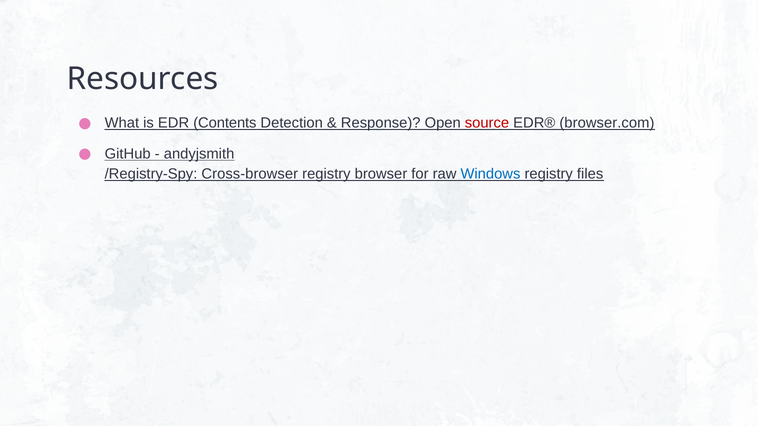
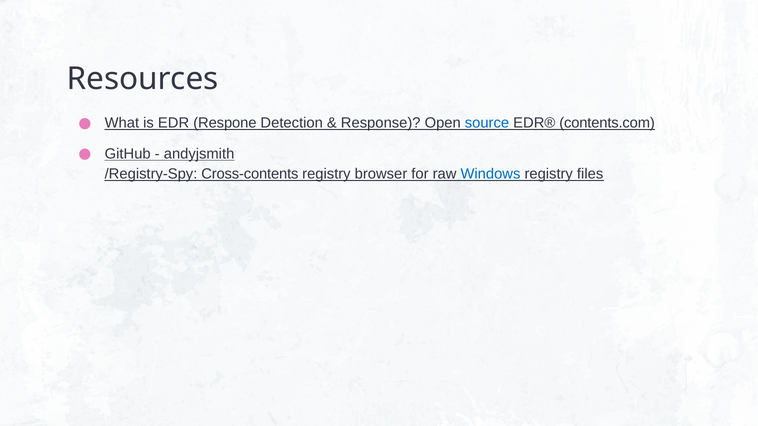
Contents: Contents -> Respone
source colour: red -> blue
browser.com: browser.com -> contents.com
Cross-browser: Cross-browser -> Cross-contents
